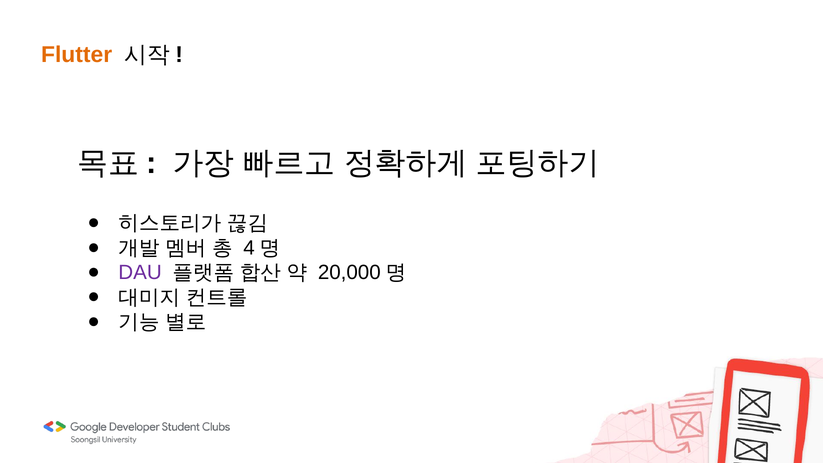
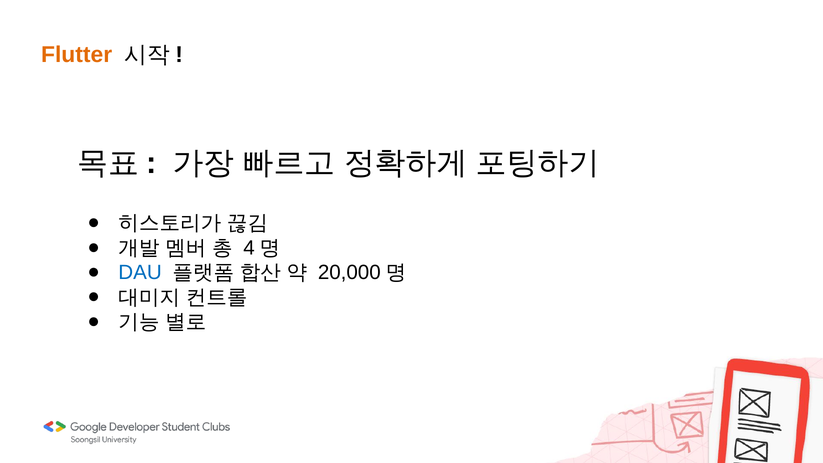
DAU colour: purple -> blue
